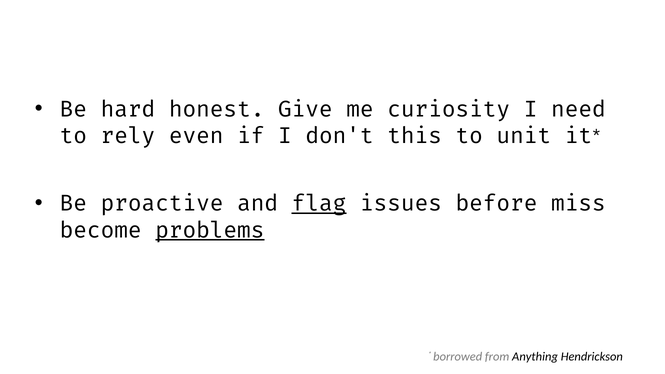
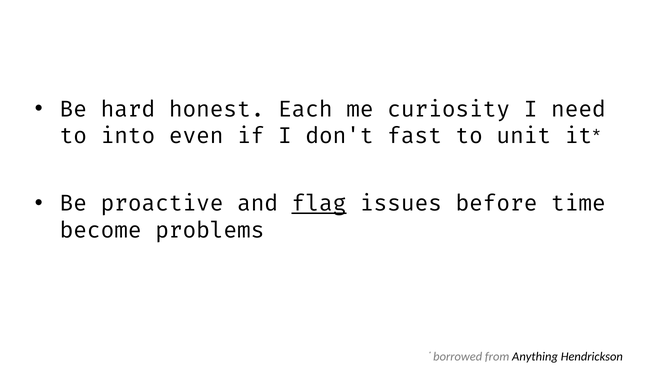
Give: Give -> Each
rely: rely -> into
this: this -> fast
miss: miss -> time
problems underline: present -> none
